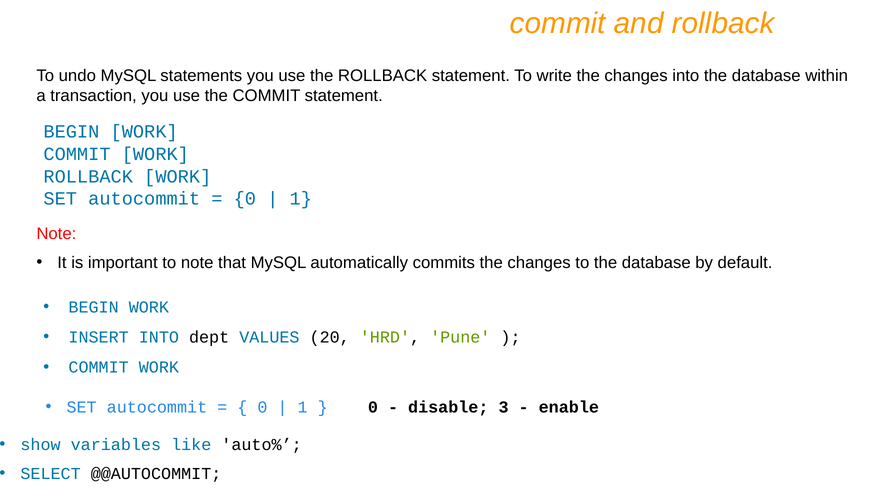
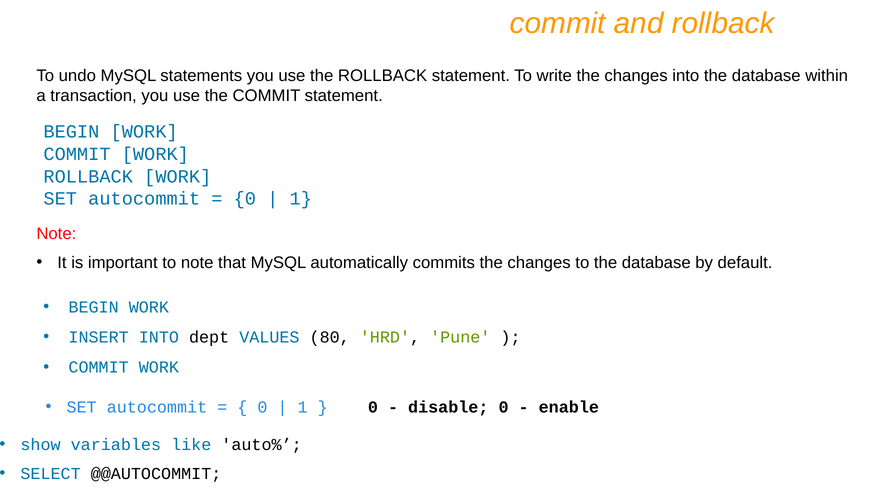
20: 20 -> 80
disable 3: 3 -> 0
